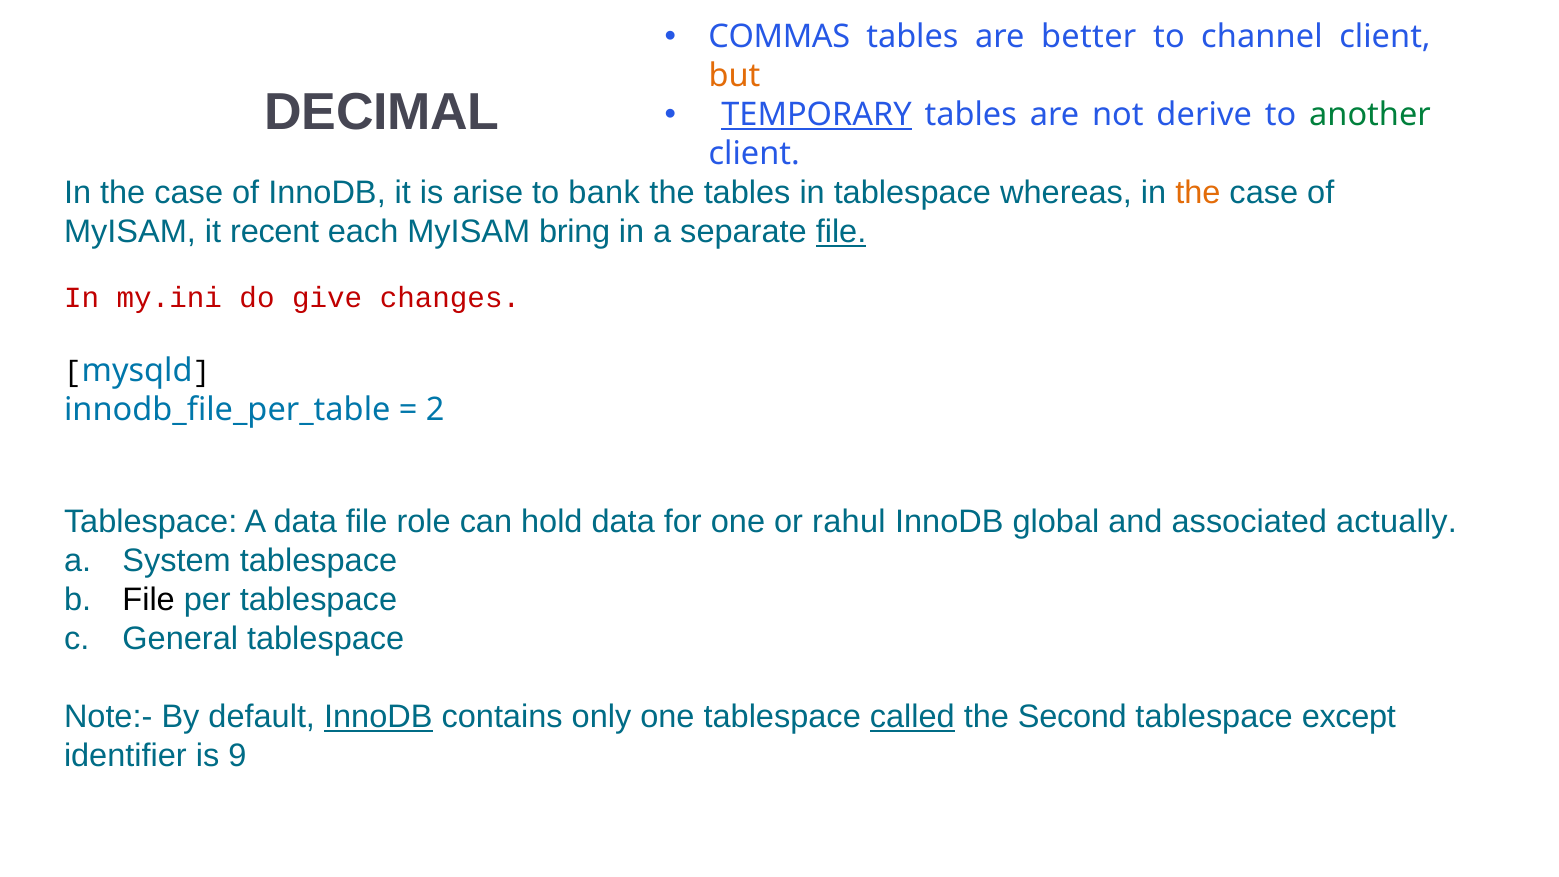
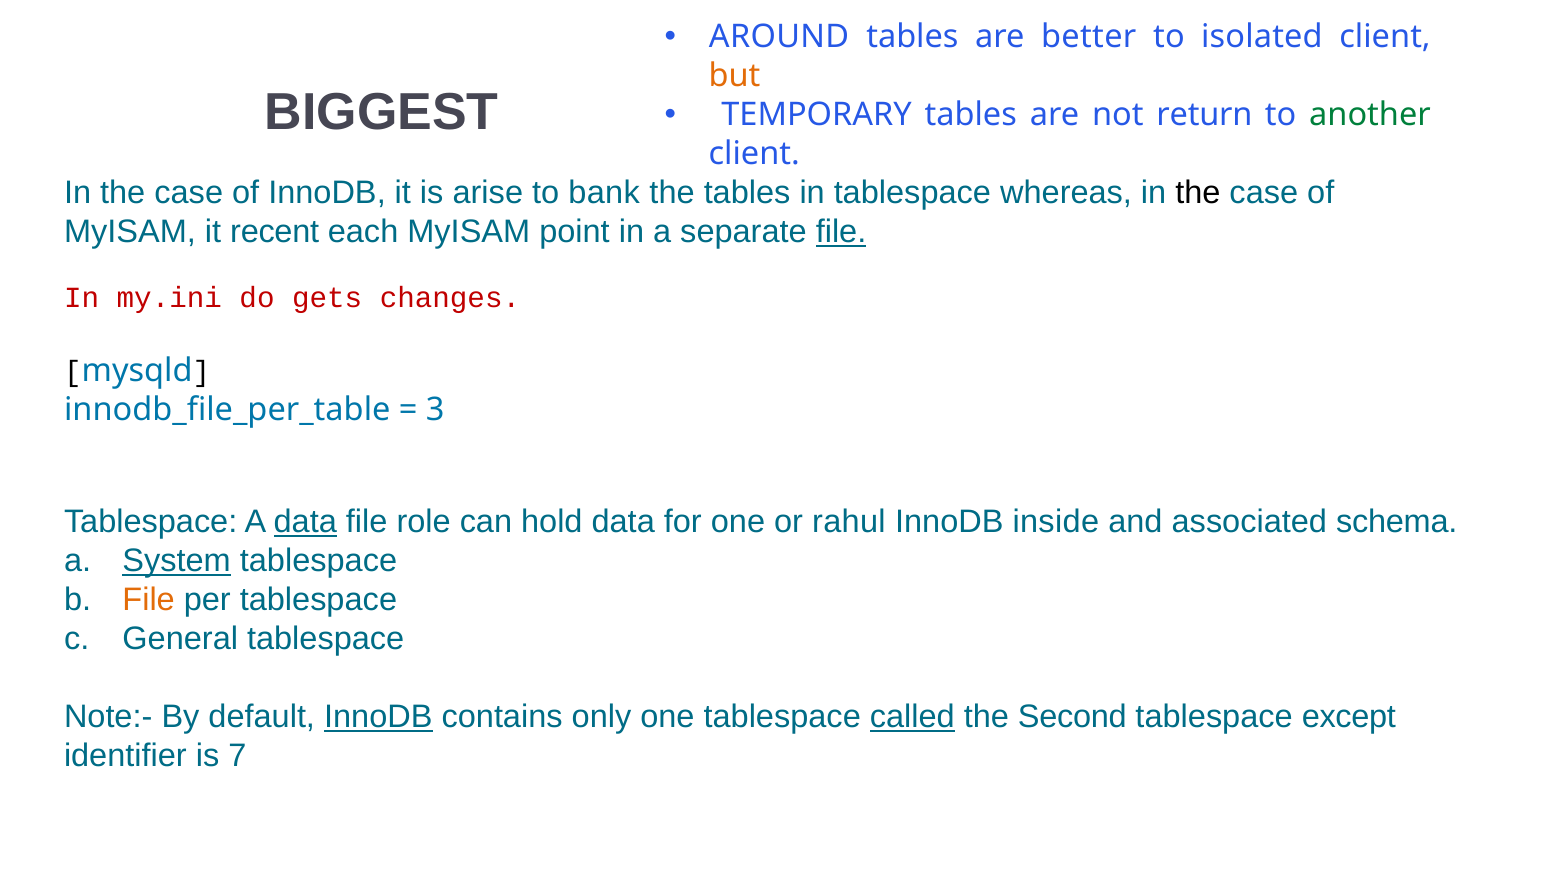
COMMAS: COMMAS -> AROUND
channel: channel -> isolated
DECIMAL: DECIMAL -> BIGGEST
TEMPORARY underline: present -> none
derive: derive -> return
the at (1198, 193) colour: orange -> black
bring: bring -> point
give: give -> gets
2: 2 -> 3
data at (305, 522) underline: none -> present
global: global -> inside
actually: actually -> schema
System underline: none -> present
File at (149, 600) colour: black -> orange
9: 9 -> 7
